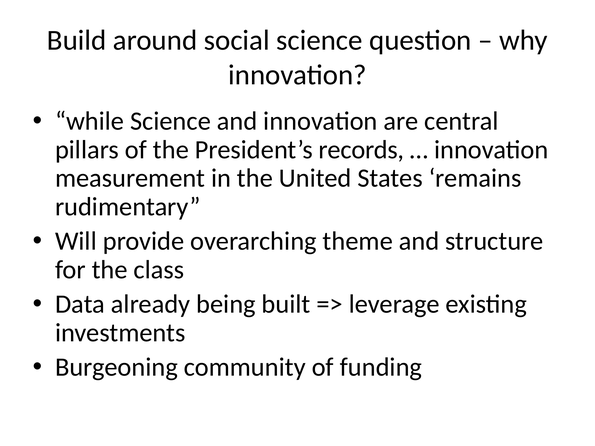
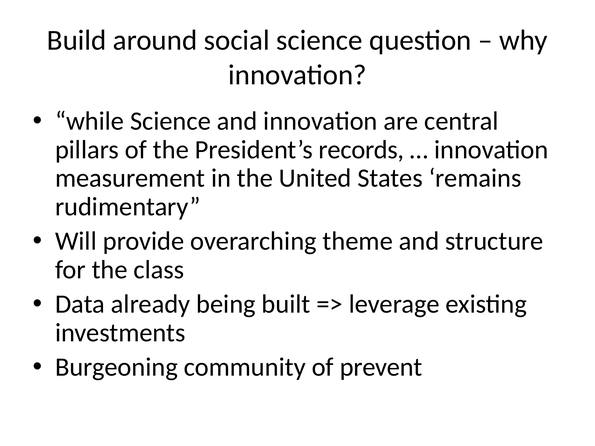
funding: funding -> prevent
